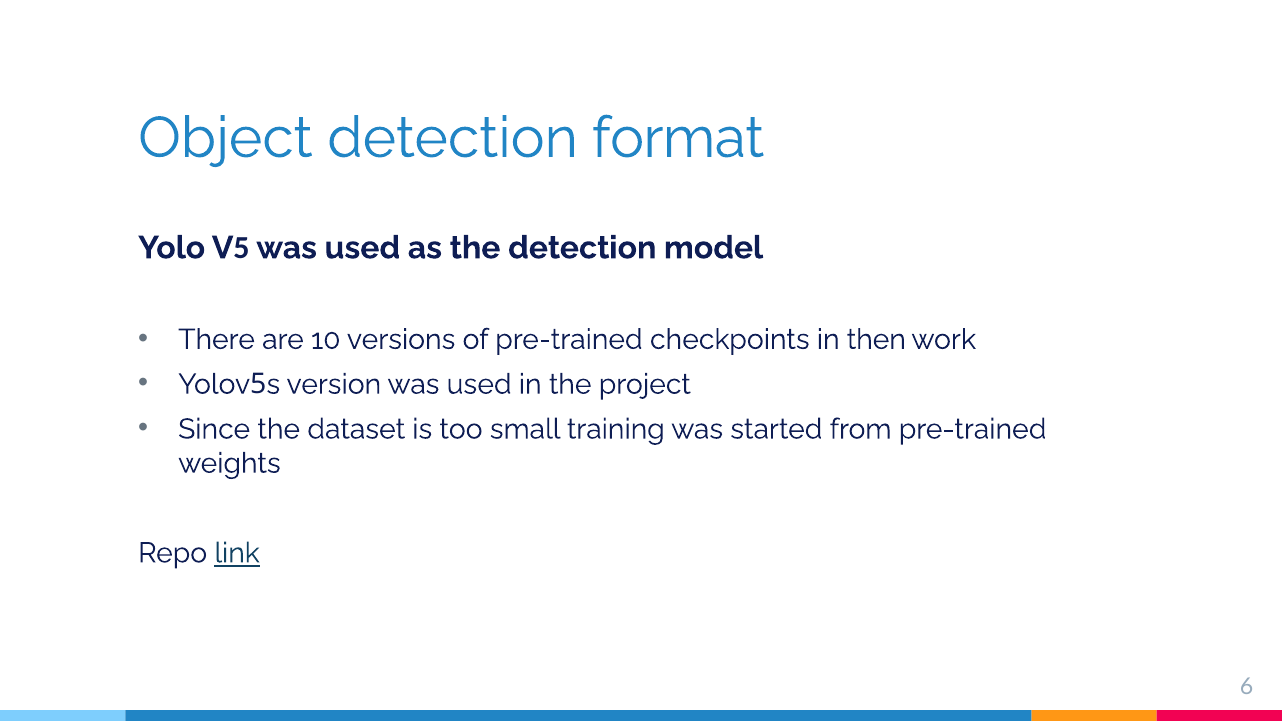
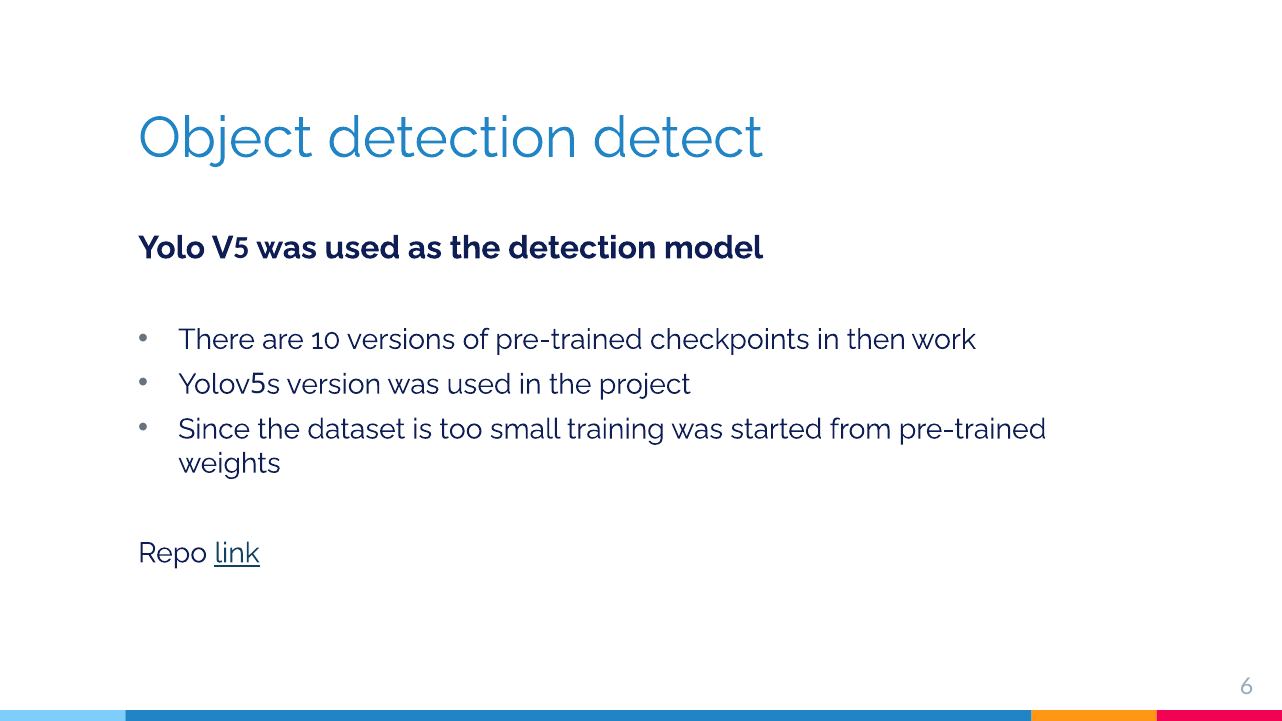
format: format -> detect
